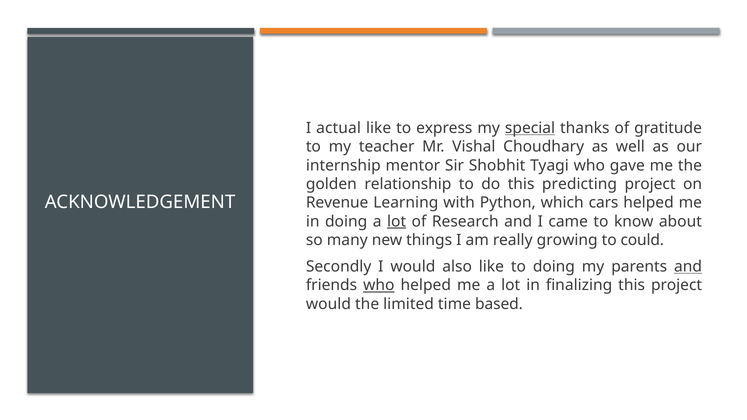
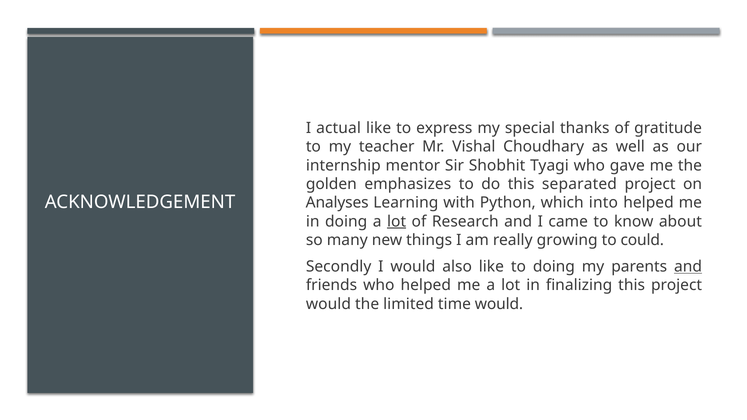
special underline: present -> none
relationship: relationship -> emphasizes
predicting: predicting -> separated
Revenue: Revenue -> Analyses
cars: cars -> into
who at (379, 285) underline: present -> none
time based: based -> would
